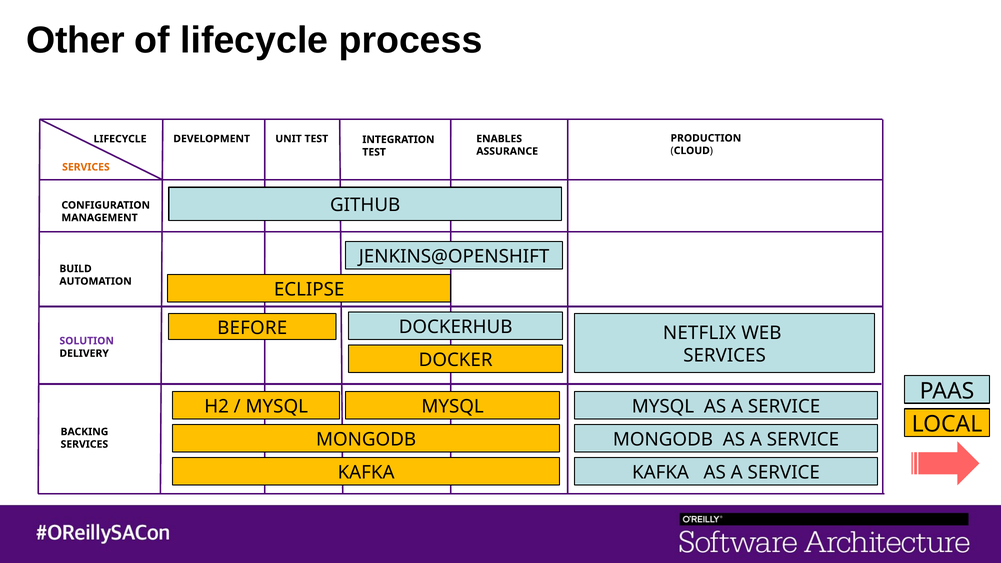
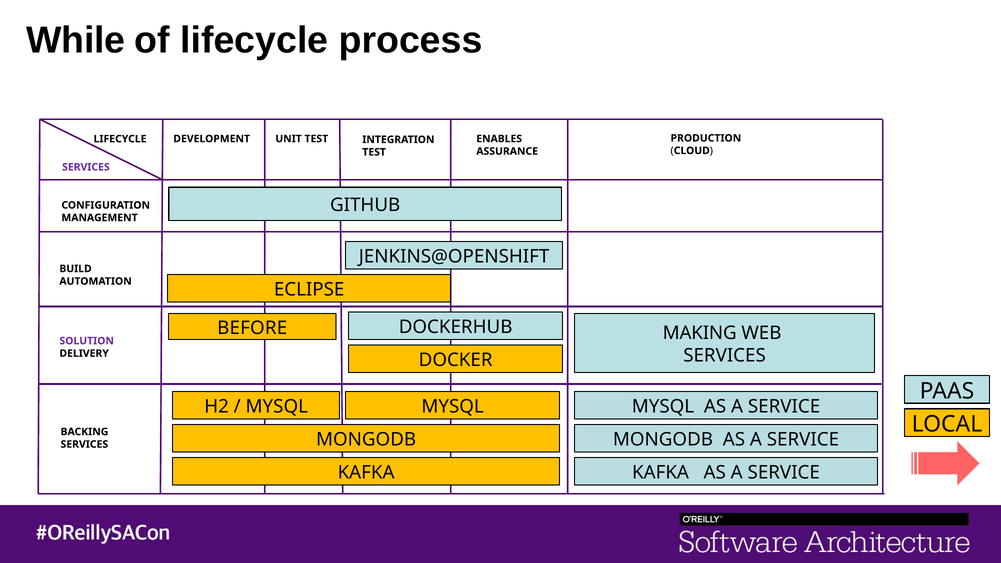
Other: Other -> While
SERVICES at (86, 167) colour: orange -> purple
NETFLIX: NETFLIX -> MAKING
